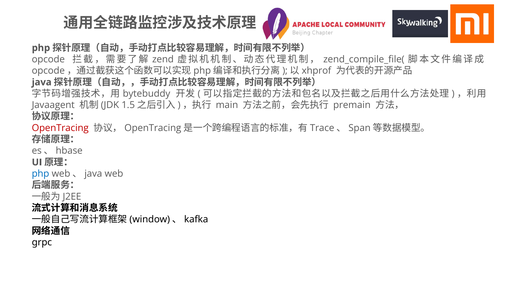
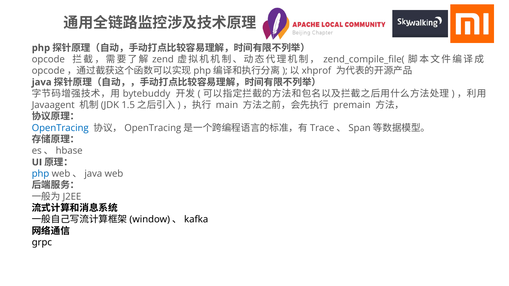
OpenTracing colour: red -> blue
